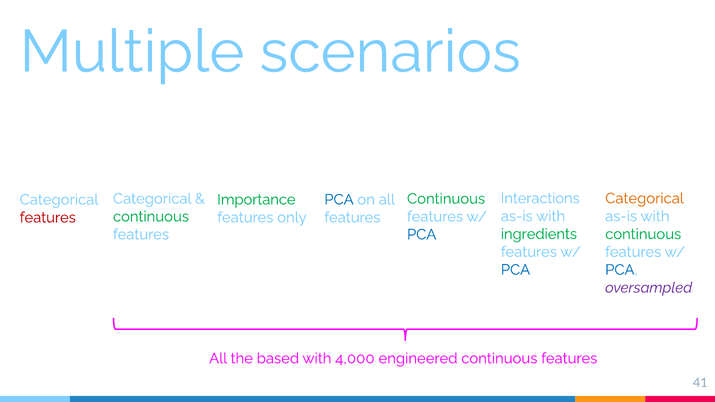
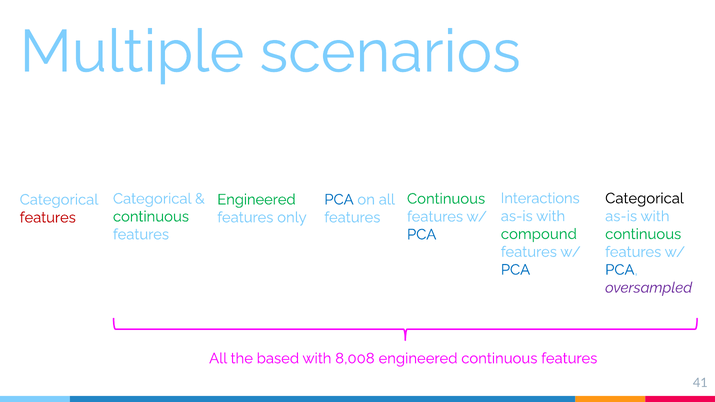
Categorical at (645, 198) colour: orange -> black
Importance at (256, 200): Importance -> Engineered
ingredients: ingredients -> compound
4,000: 4,000 -> 8,008
